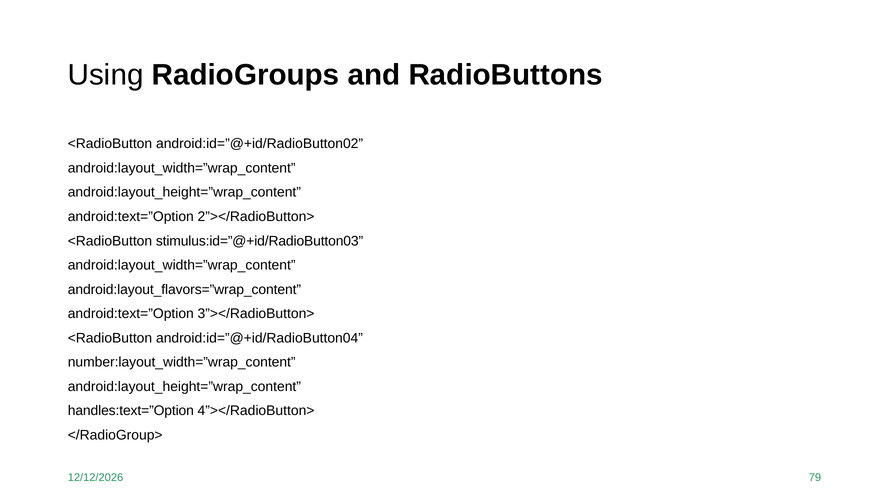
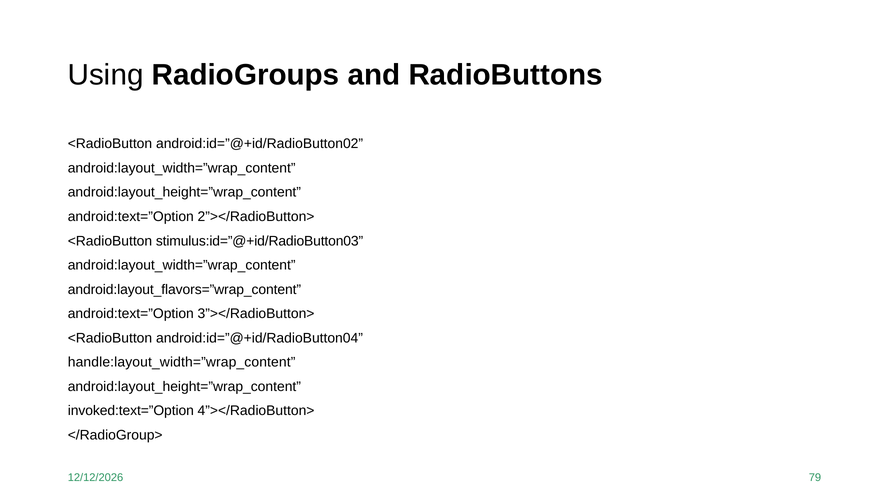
number:layout_width=”wrap_content: number:layout_width=”wrap_content -> handle:layout_width=”wrap_content
handles:text=”Option: handles:text=”Option -> invoked:text=”Option
